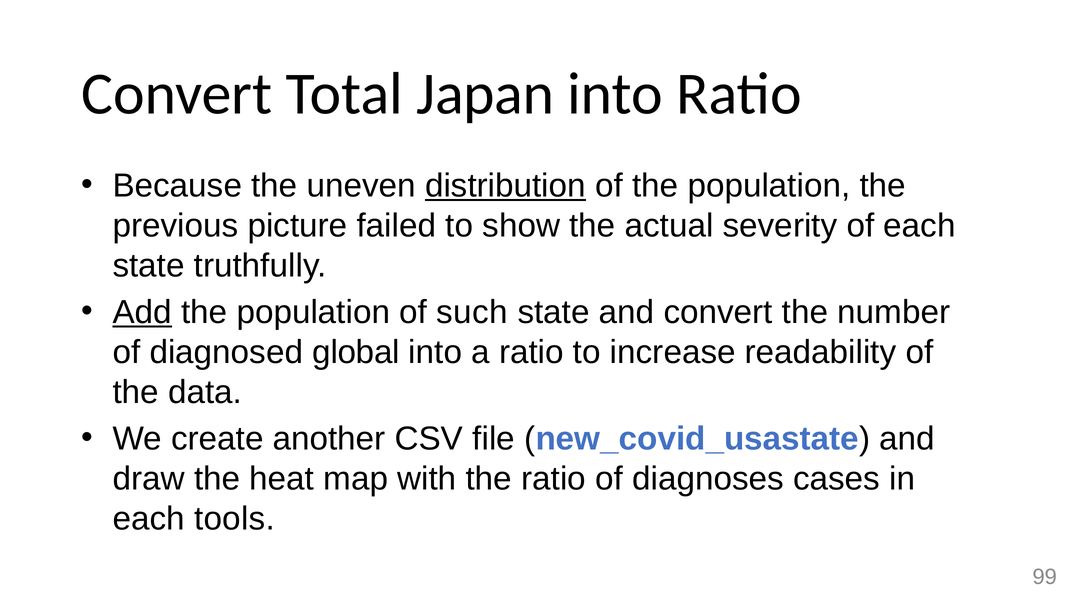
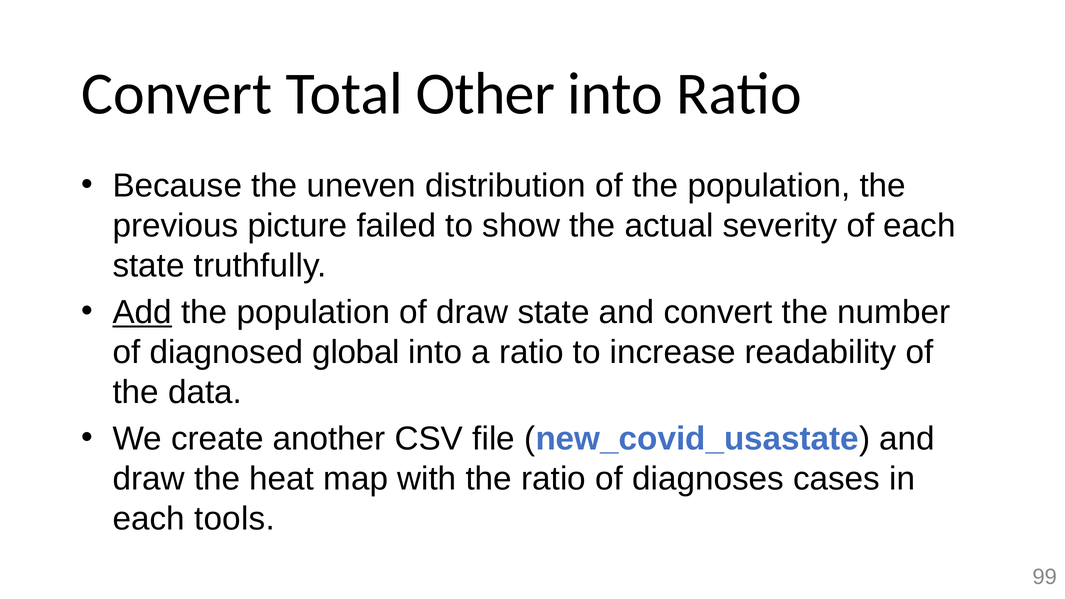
Japan: Japan -> Other
distribution underline: present -> none
of such: such -> draw
